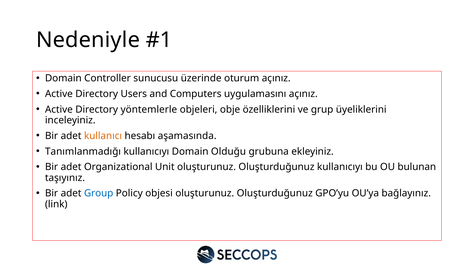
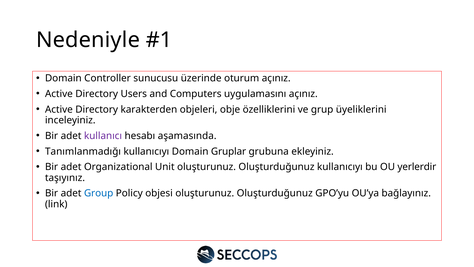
yöntemlerle: yöntemlerle -> karakterden
kullanıcı colour: orange -> purple
Olduğu: Olduğu -> Gruplar
bulunan: bulunan -> yerlerdir
